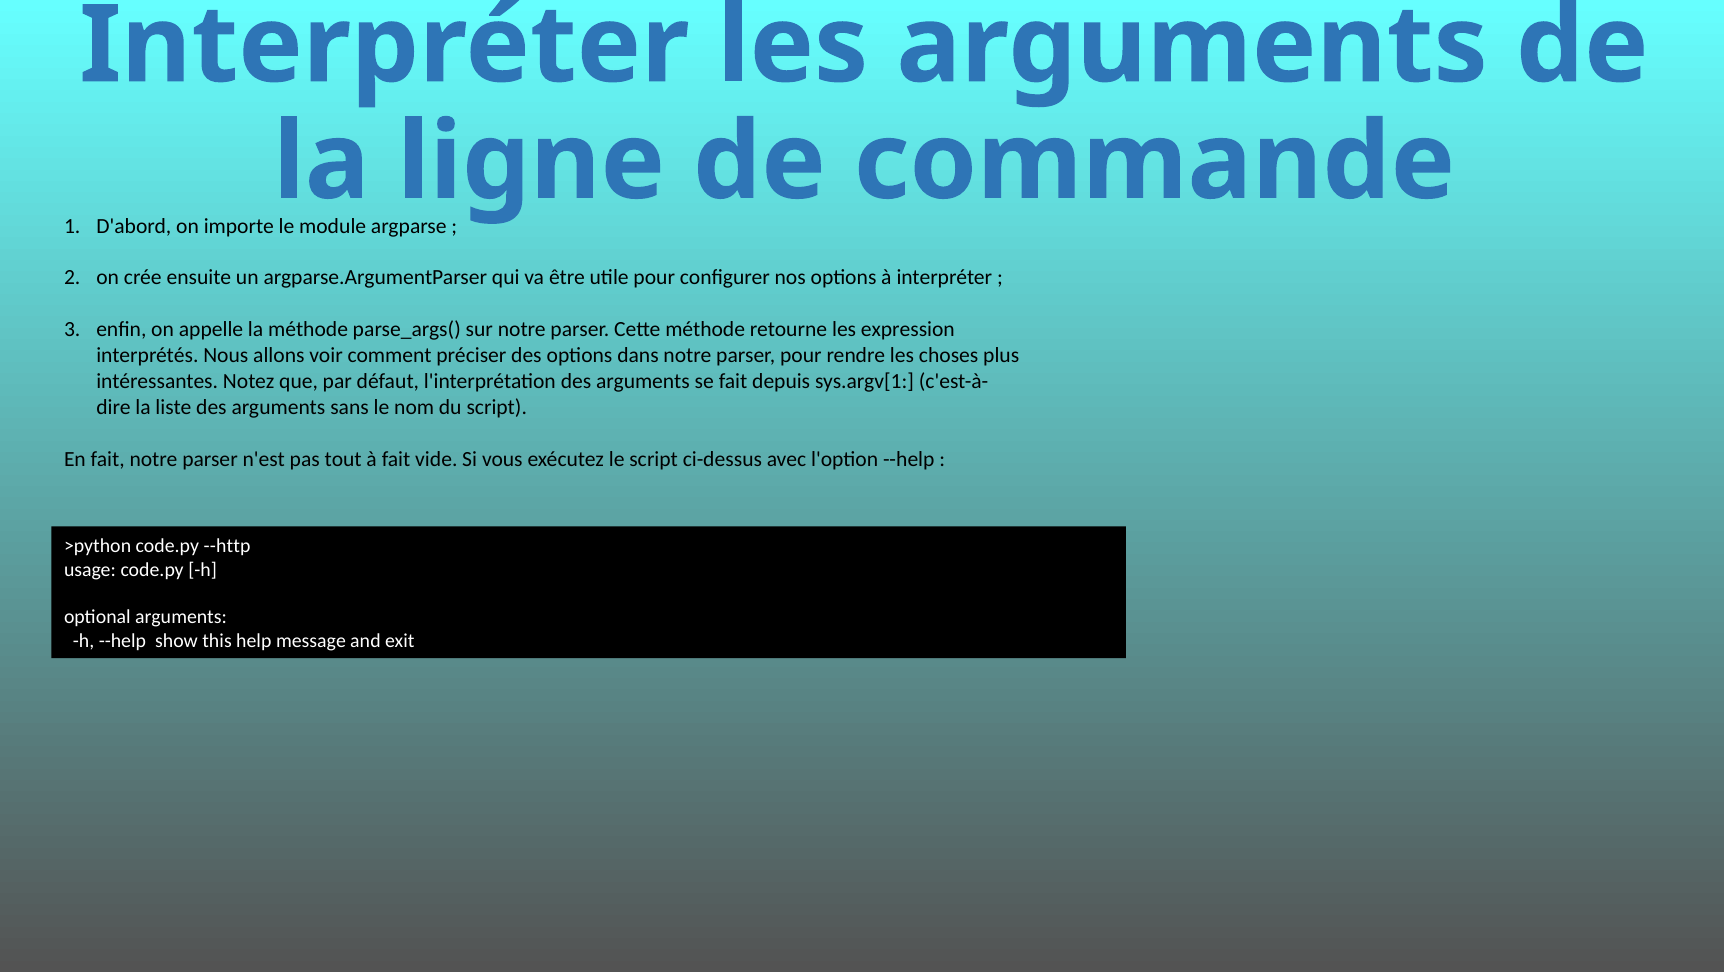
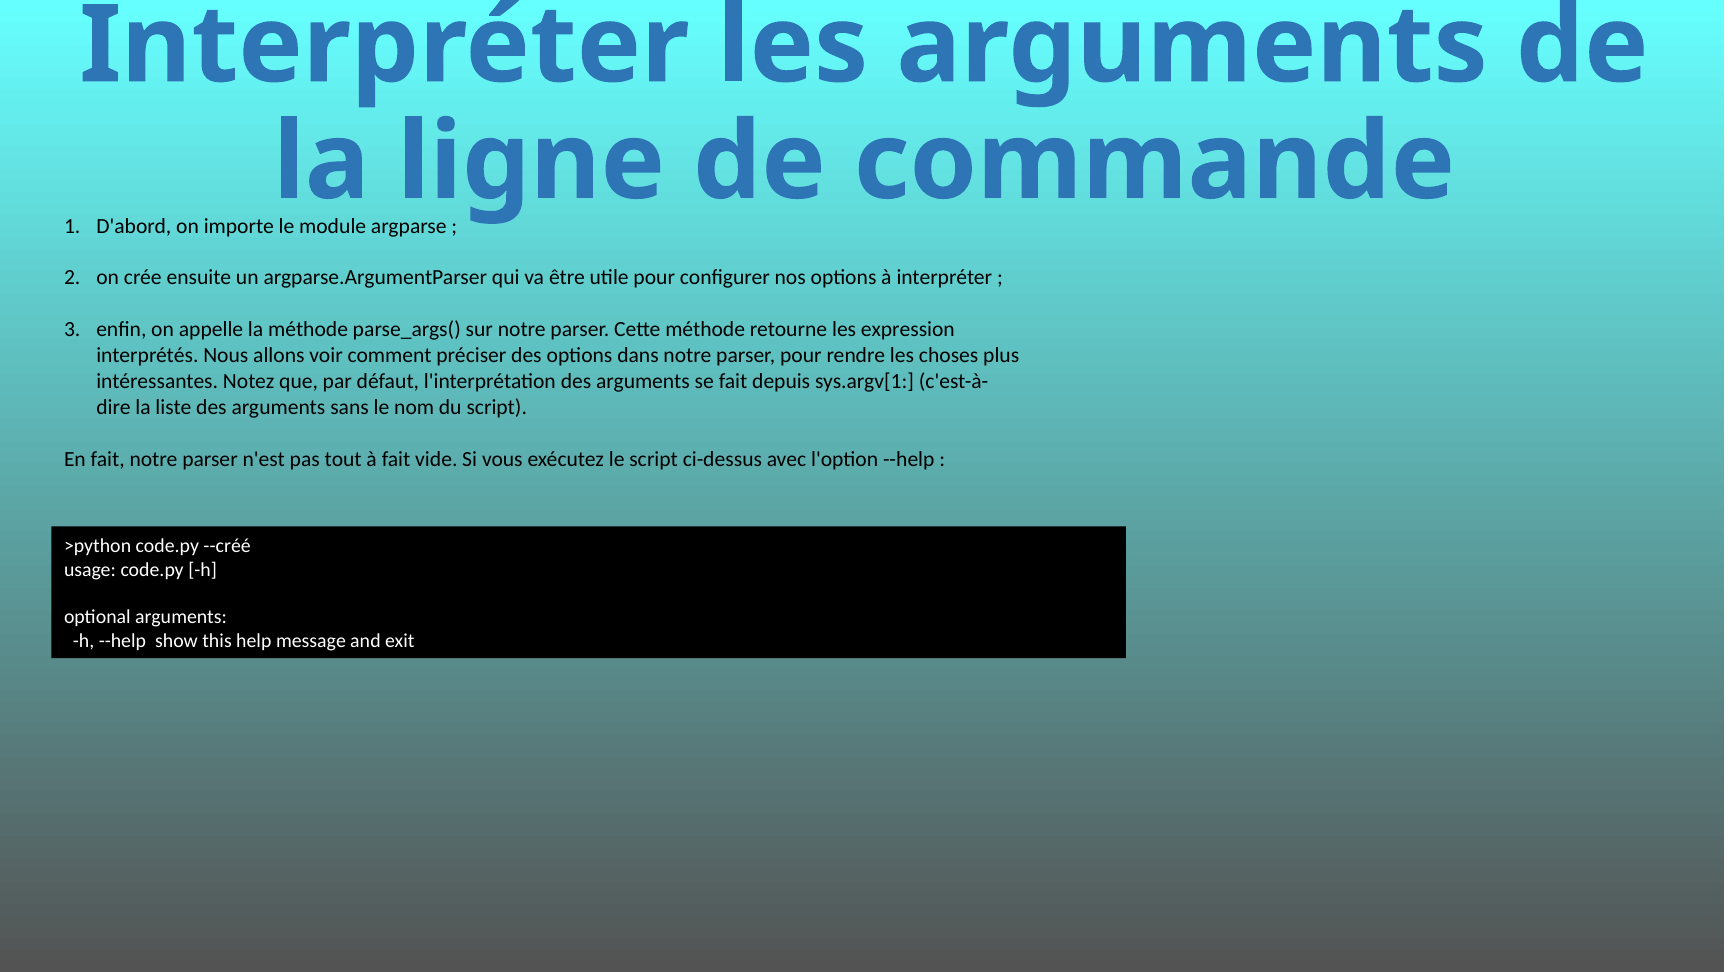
--http: --http -> --créé
